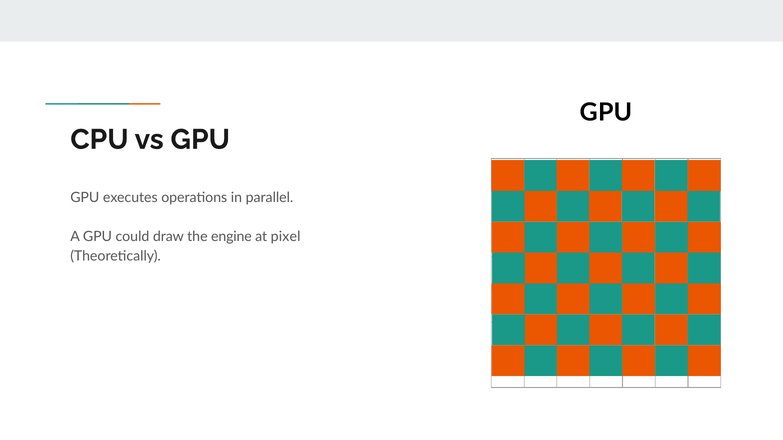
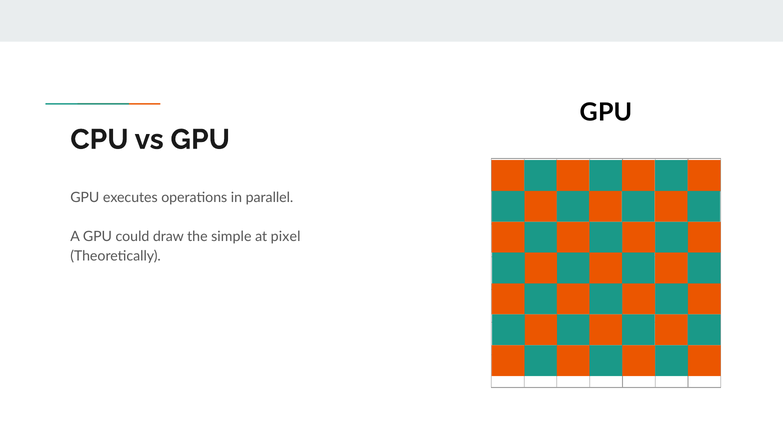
engine: engine -> simple
